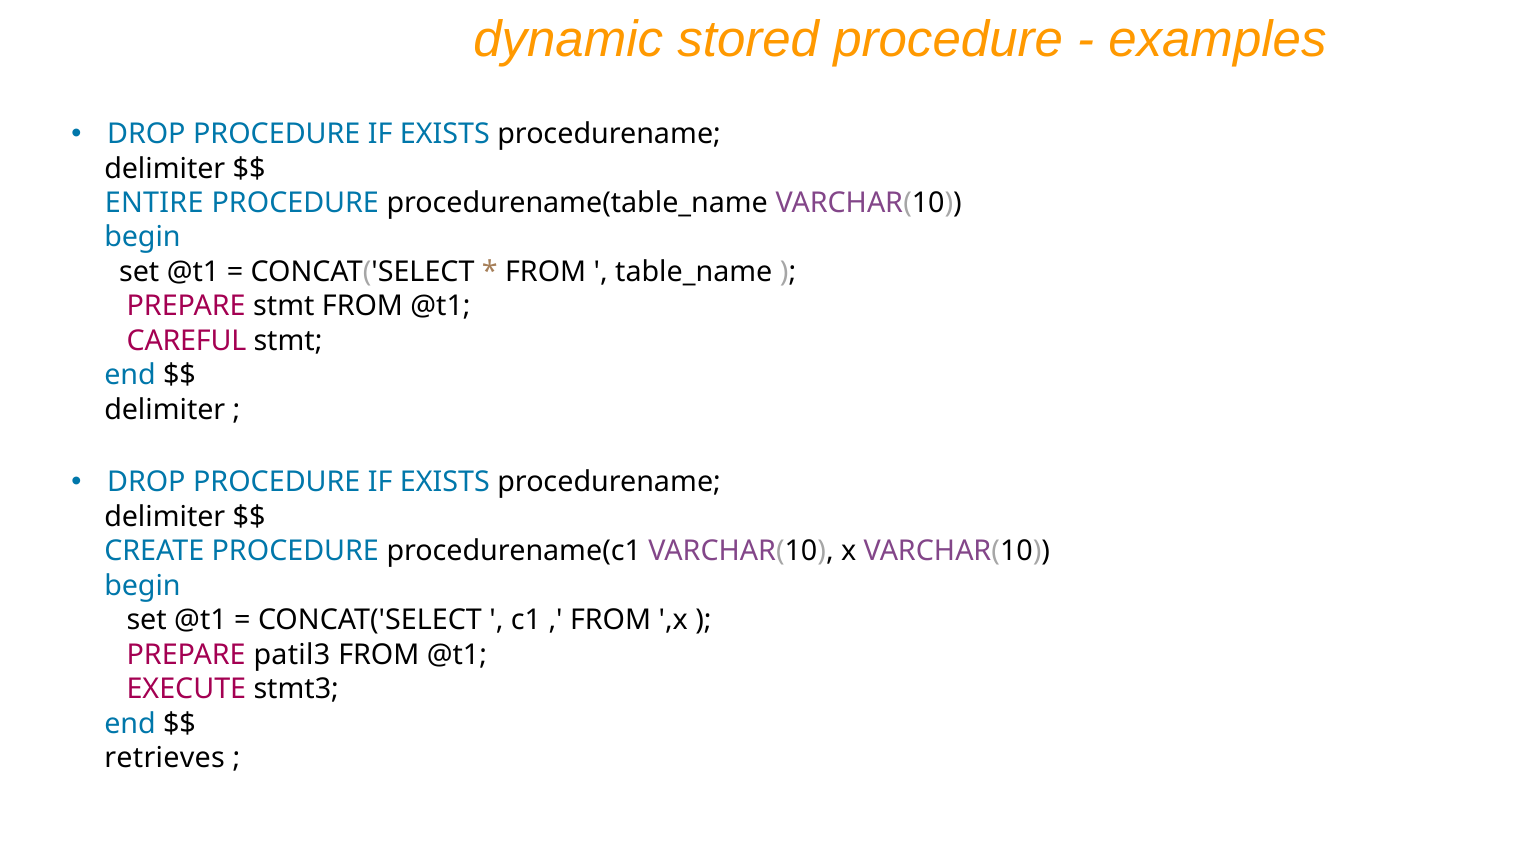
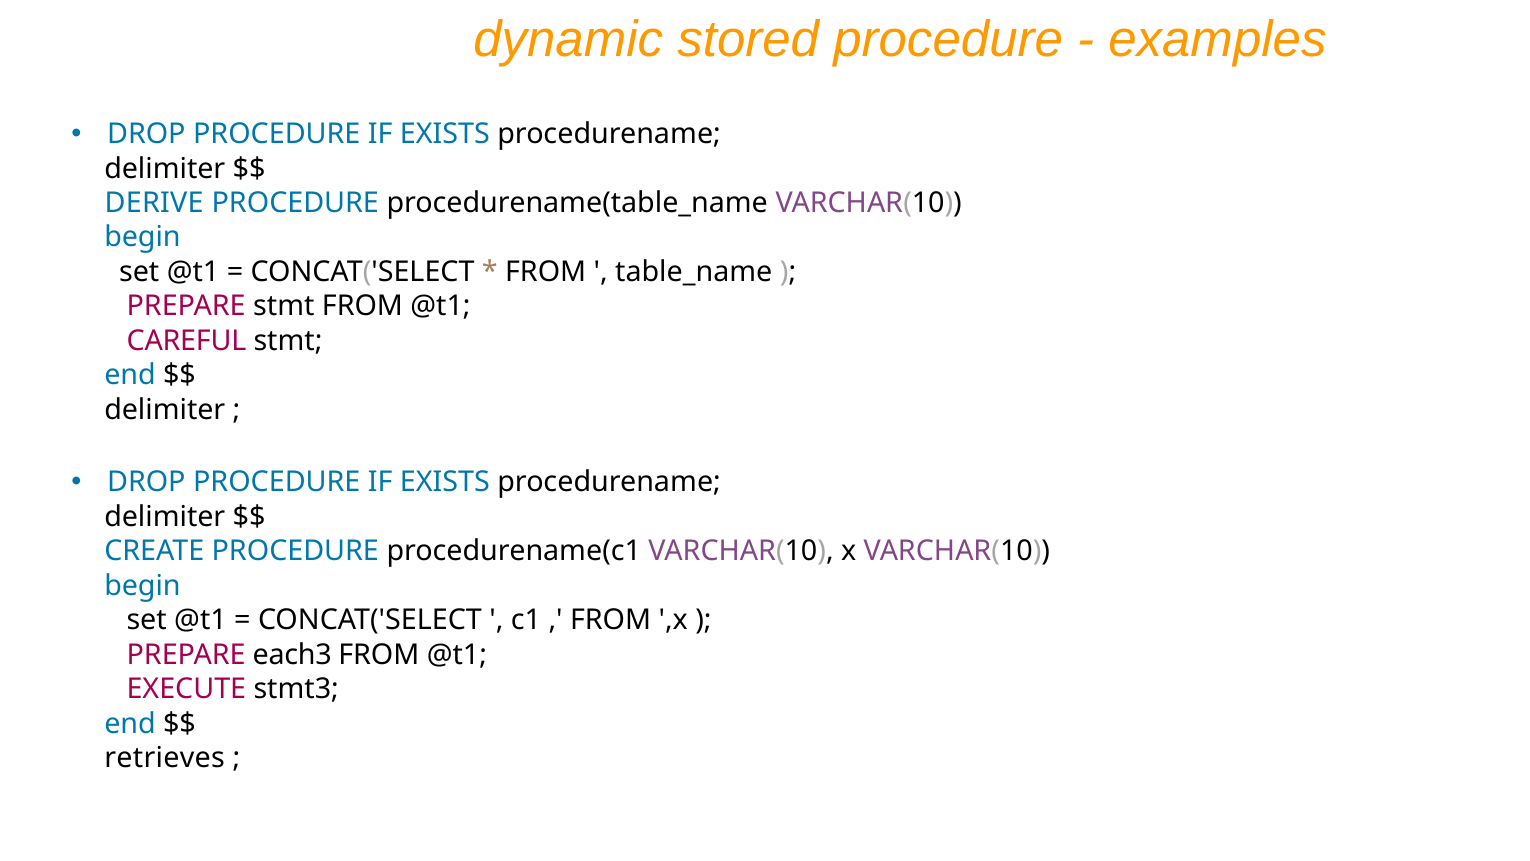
ENTIRE: ENTIRE -> DERIVE
patil3: patil3 -> each3
